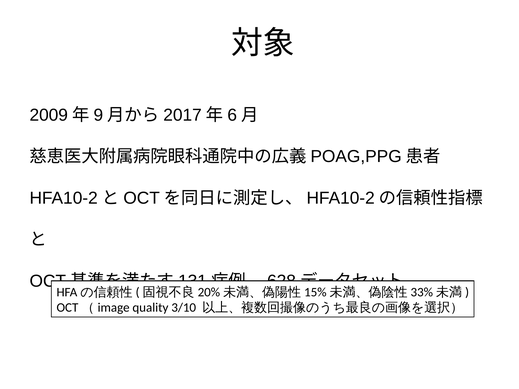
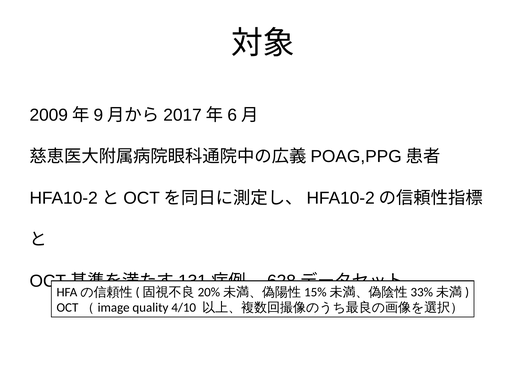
3/10: 3/10 -> 4/10
